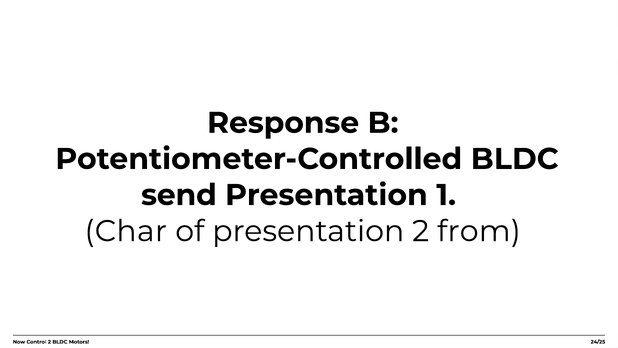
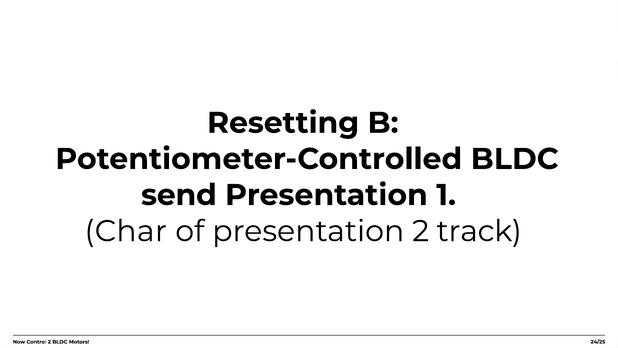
Response: Response -> Resetting
from: from -> track
